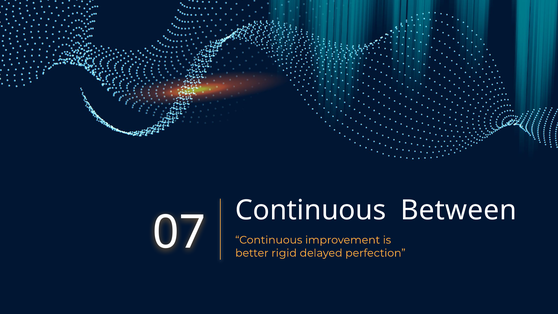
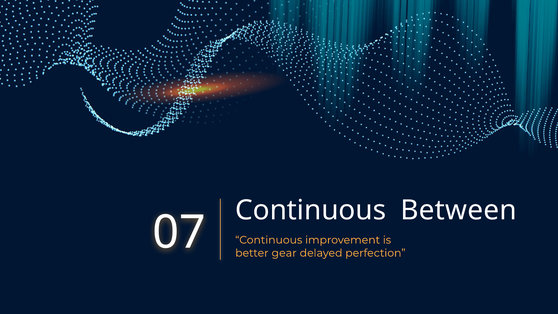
rigid: rigid -> gear
